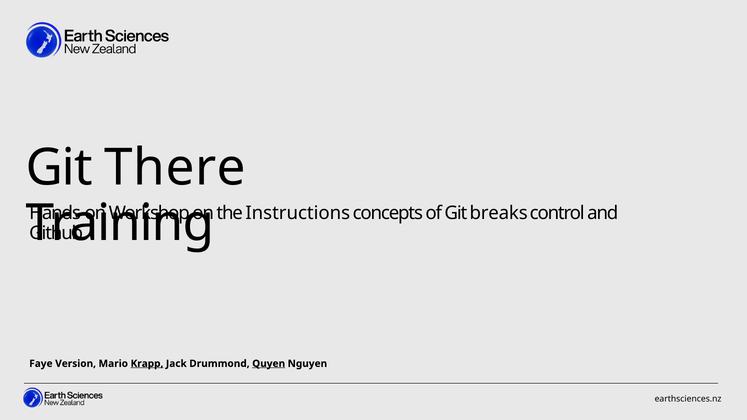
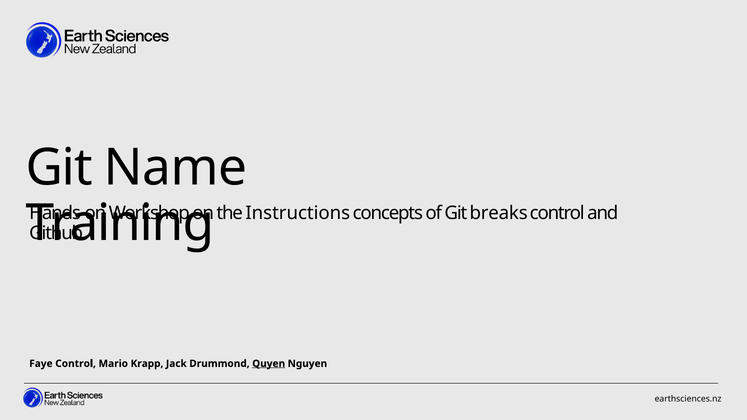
There: There -> Name
Faye Version: Version -> Control
Krapp underline: present -> none
